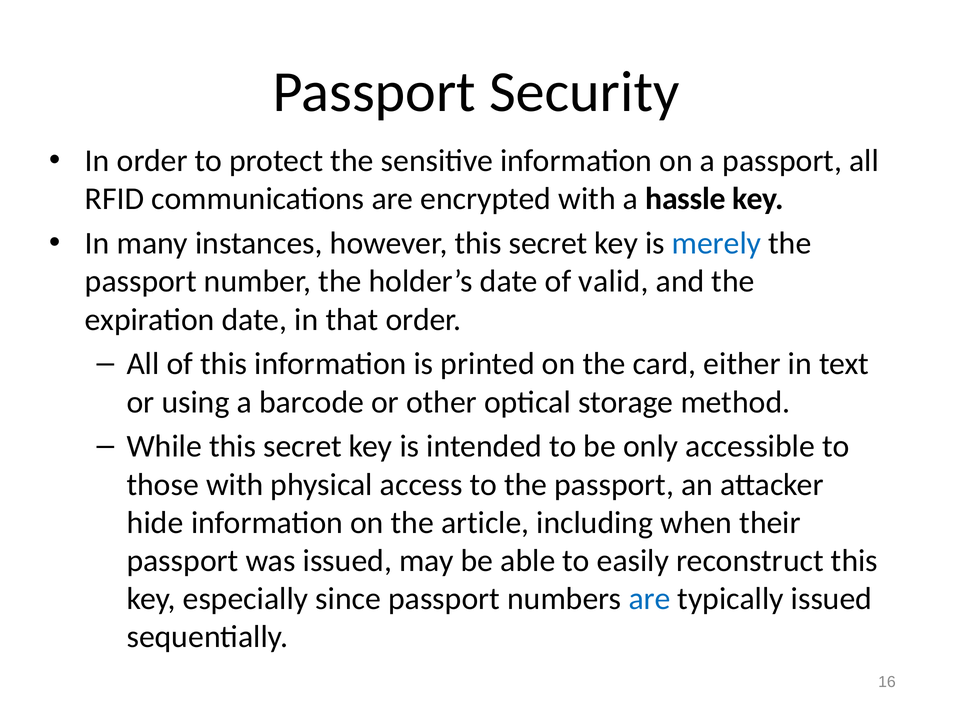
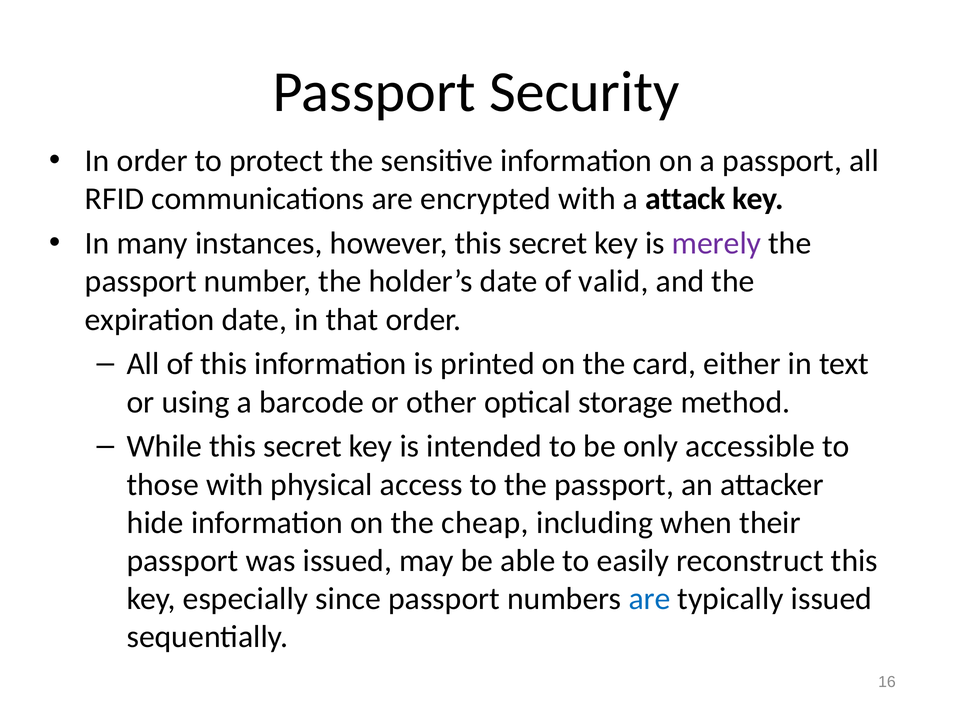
hassle: hassle -> attack
merely colour: blue -> purple
article: article -> cheap
